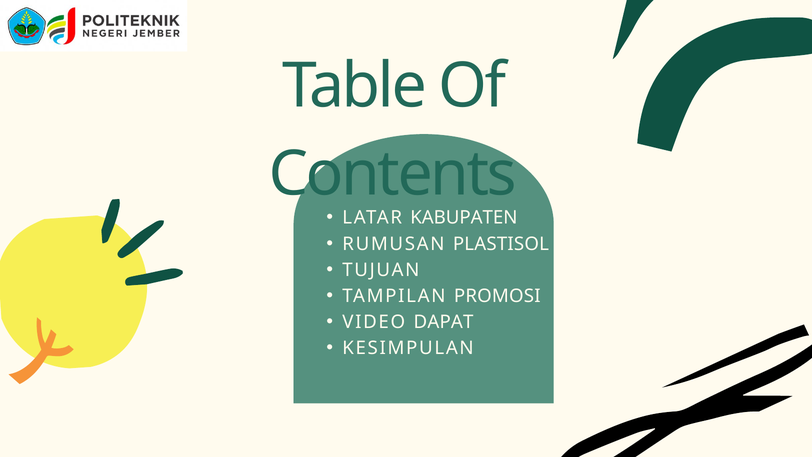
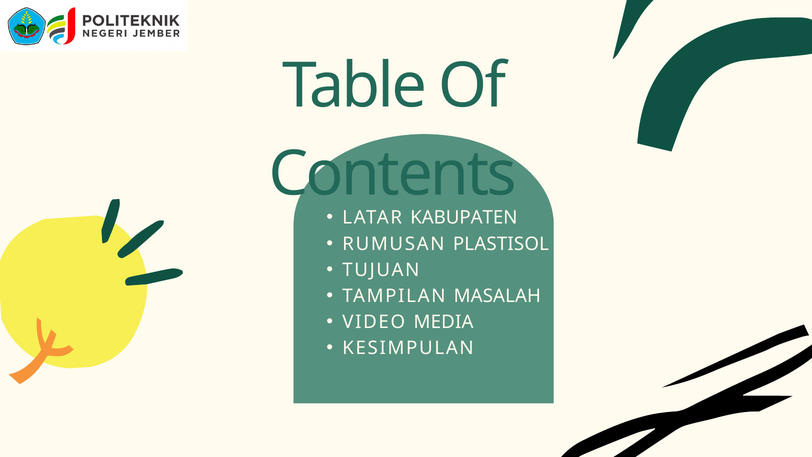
PROMOSI: PROMOSI -> MASALAH
DAPAT: DAPAT -> MEDIA
